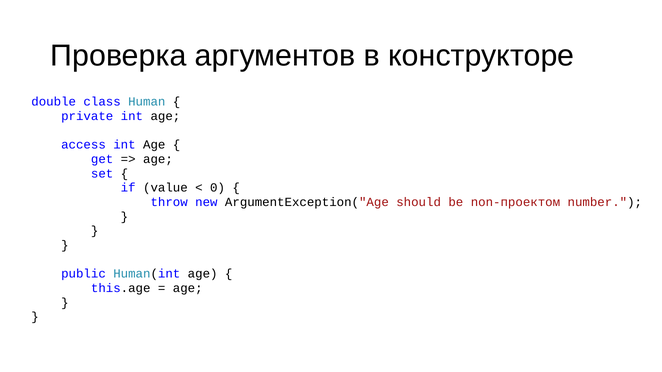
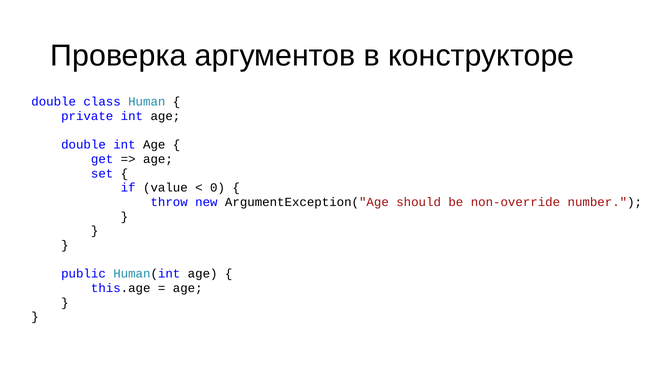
access at (83, 145): access -> double
non-проектом: non-проектом -> non-override
